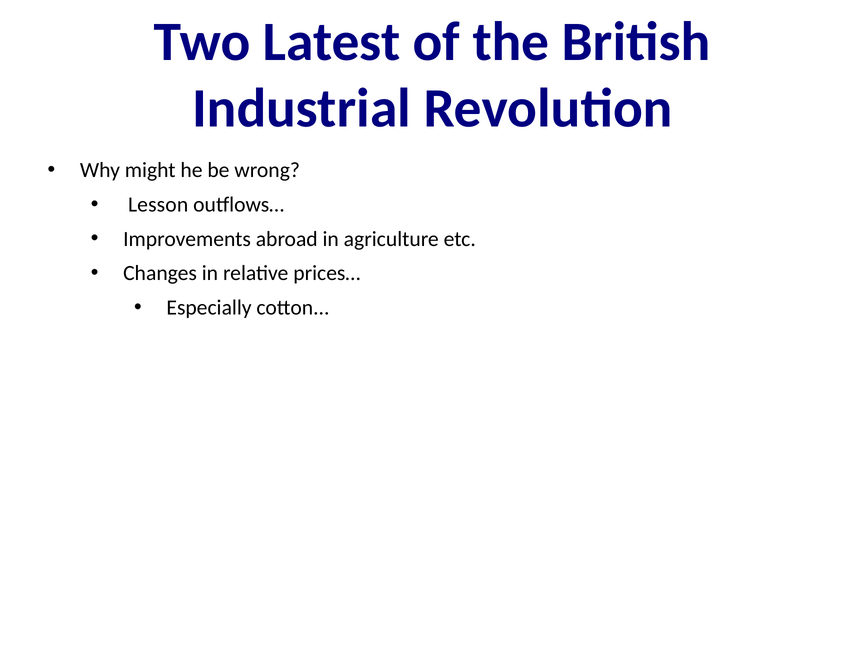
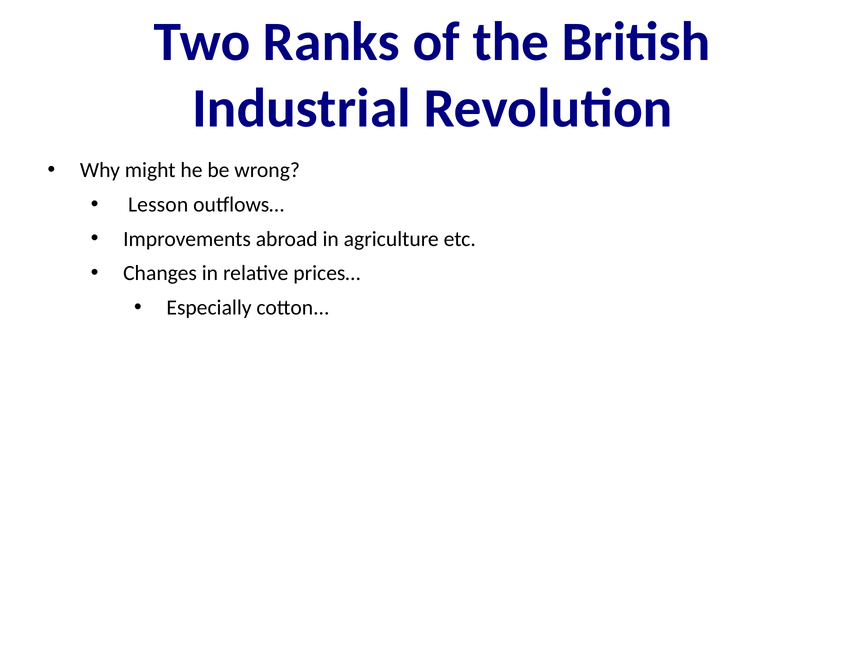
Latest: Latest -> Ranks
